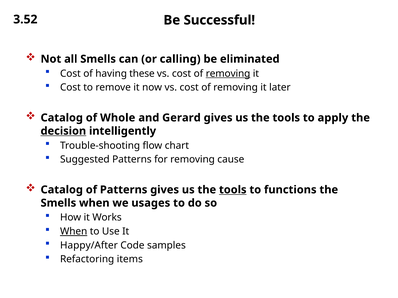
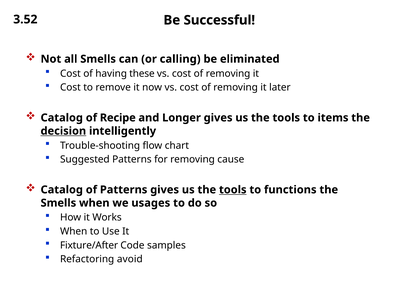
removing at (228, 74) underline: present -> none
Whole: Whole -> Recipe
Gerard: Gerard -> Longer
apply: apply -> items
When at (74, 232) underline: present -> none
Happy/After: Happy/After -> Fixture/After
items: items -> avoid
